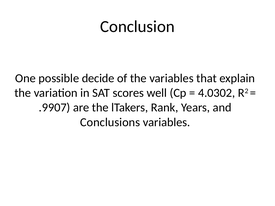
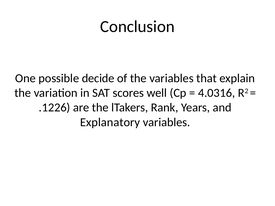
4.0302: 4.0302 -> 4.0316
.9907: .9907 -> .1226
Conclusions: Conclusions -> Explanatory
